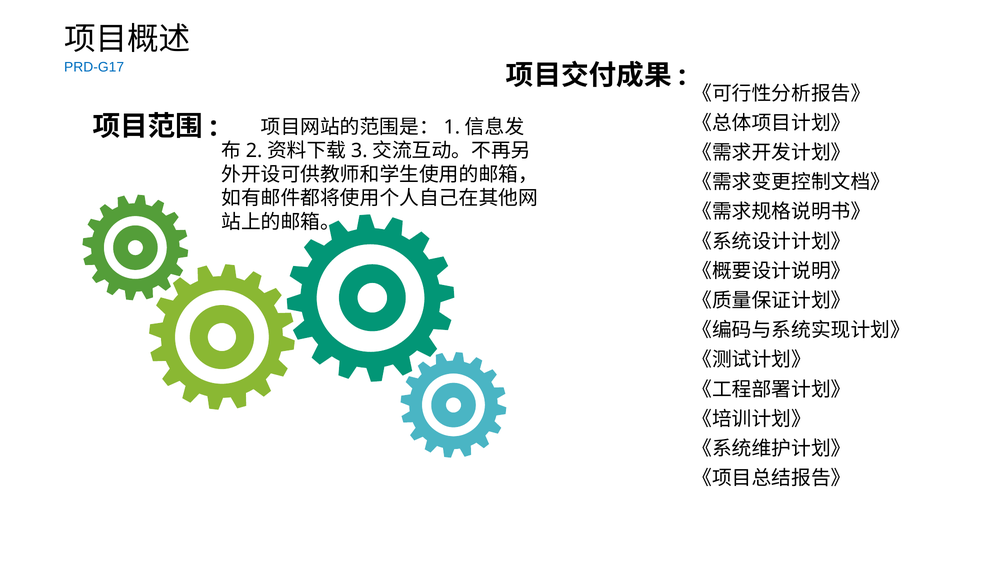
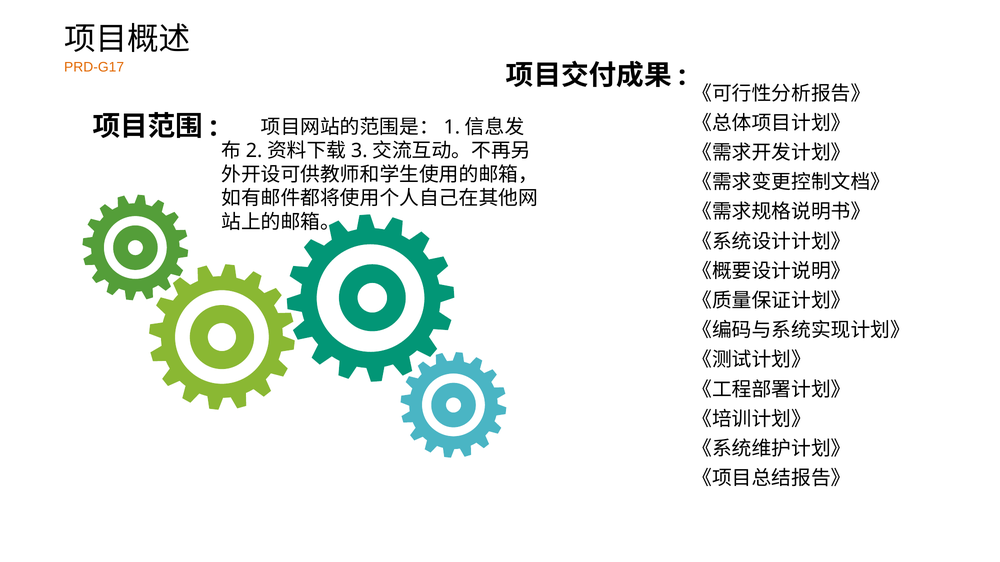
PRD-G17 colour: blue -> orange
